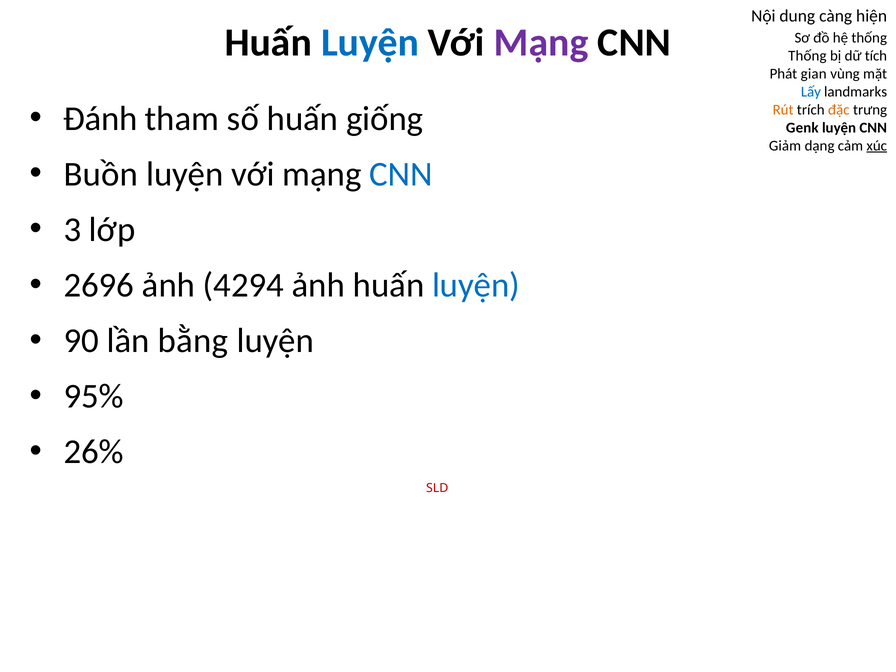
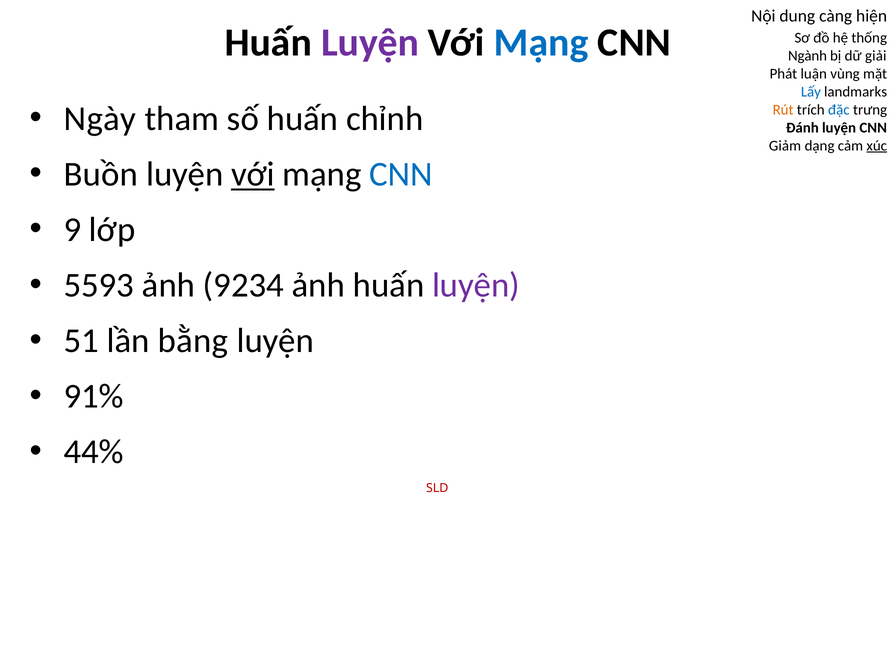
Luyện at (370, 43) colour: blue -> purple
Mạng at (541, 43) colour: purple -> blue
Thống at (807, 56): Thống -> Ngành
tích: tích -> giải
gian: gian -> luận
Đánh: Đánh -> Ngày
giống: giống -> chỉnh
đặc colour: orange -> blue
Genk: Genk -> Đánh
với at (253, 174) underline: none -> present
3: 3 -> 9
2696: 2696 -> 5593
4294: 4294 -> 9234
luyện at (476, 285) colour: blue -> purple
90: 90 -> 51
95%: 95% -> 91%
26%: 26% -> 44%
